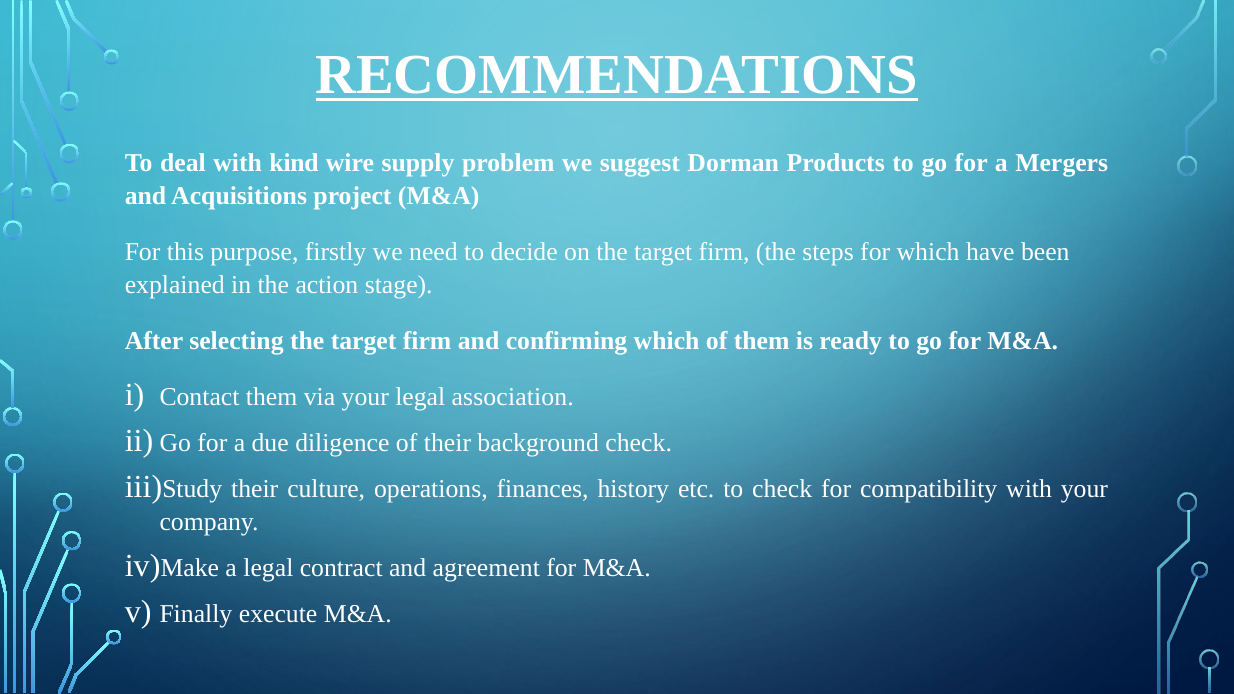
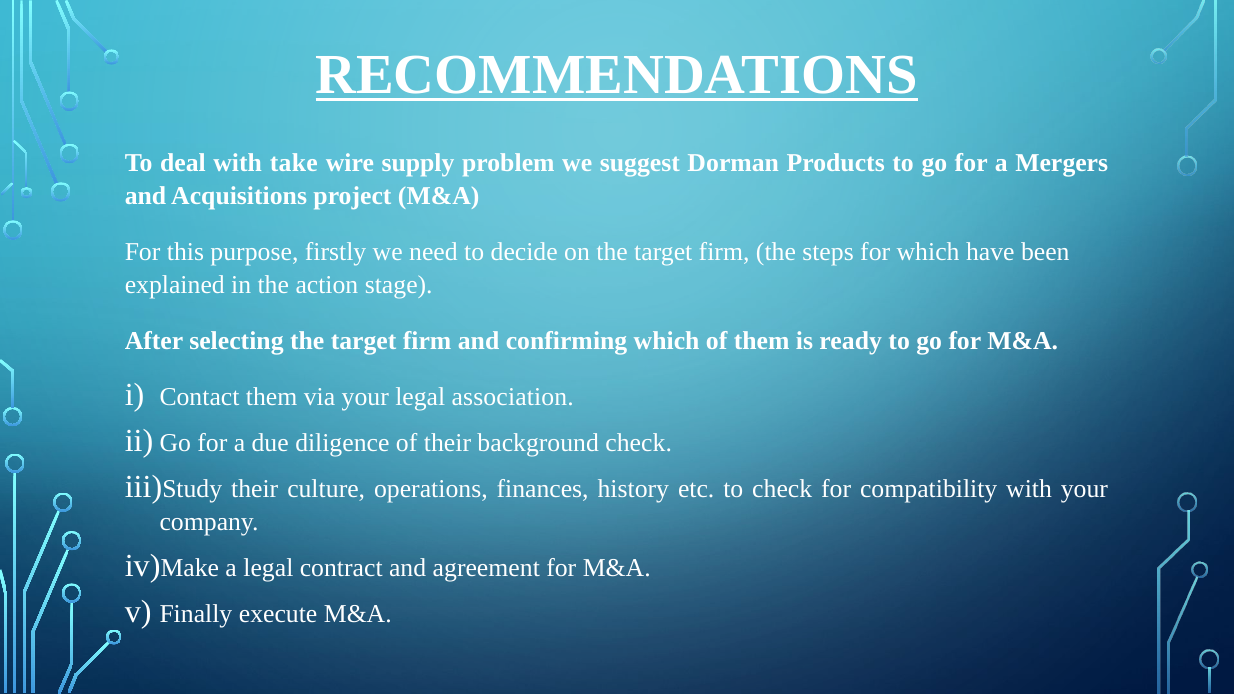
kind: kind -> take
